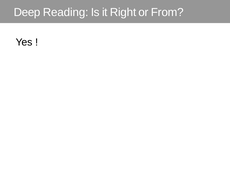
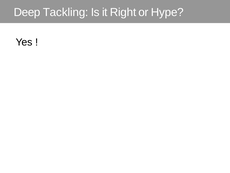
Reading: Reading -> Tackling
From: From -> Hype
